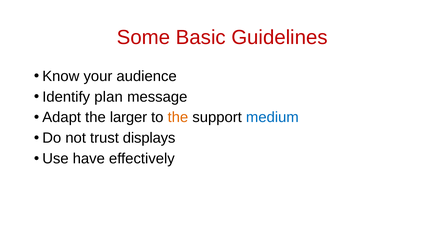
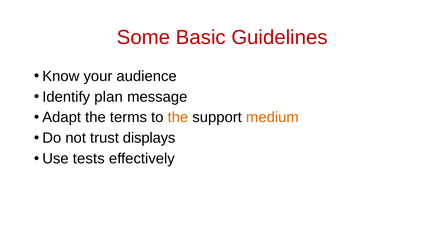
larger: larger -> terms
medium colour: blue -> orange
have: have -> tests
